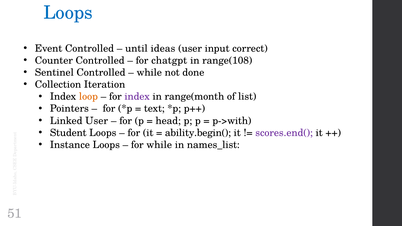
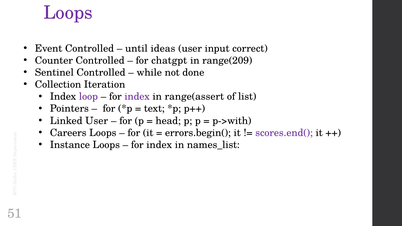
Loops at (68, 13) colour: blue -> purple
range(108: range(108 -> range(209
loop colour: orange -> purple
range(month: range(month -> range(assert
Student: Student -> Careers
ability.begin(: ability.begin( -> errors.begin(
while at (159, 145): while -> index
